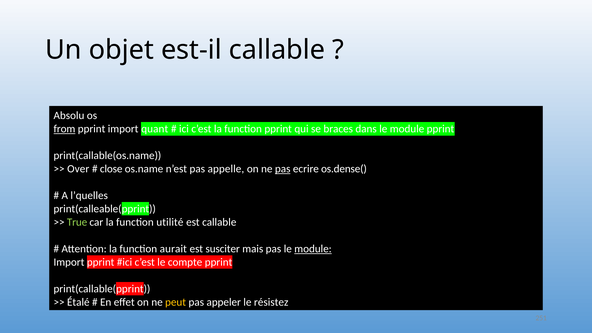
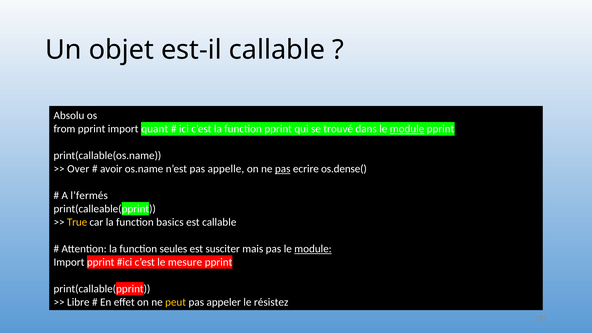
from underline: present -> none
braces: braces -> trouvé
module at (407, 129) underline: none -> present
close: close -> avoir
l’quelles: l’quelles -> l’fermés
True colour: light green -> yellow
utilité: utilité -> basics
aurait: aurait -> seules
compte: compte -> mesure
Étalé: Étalé -> Libre
